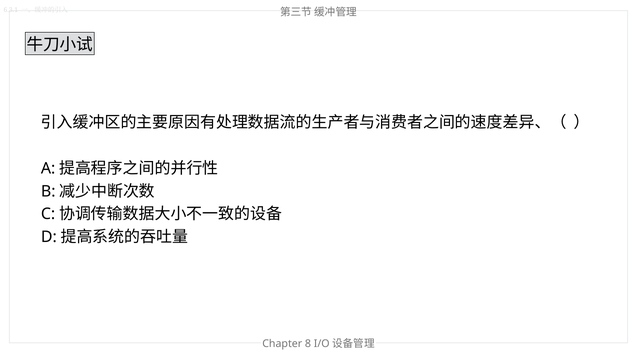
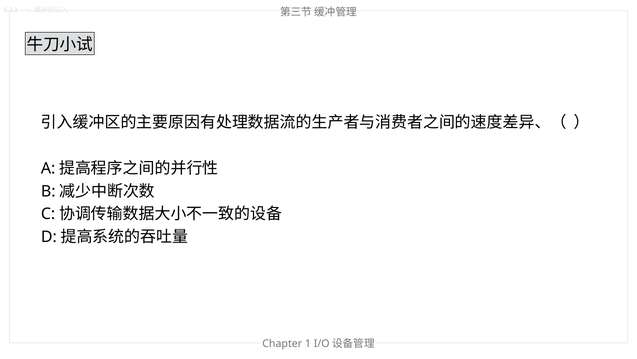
8: 8 -> 1
